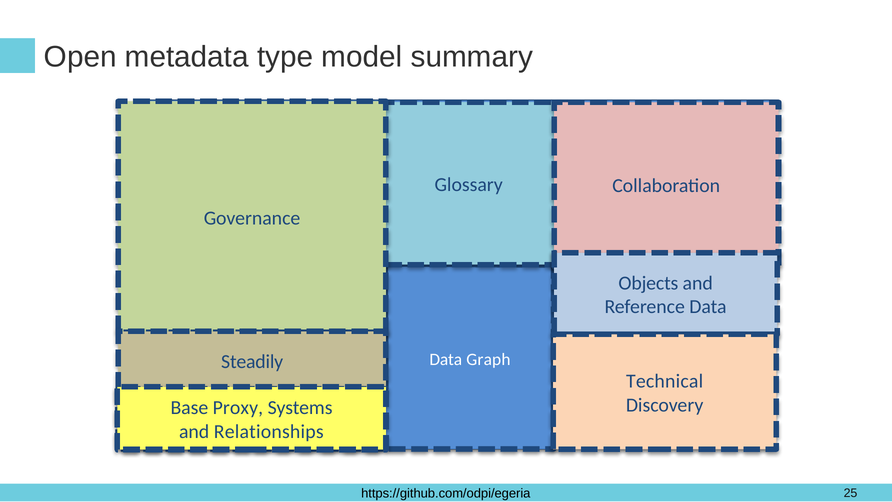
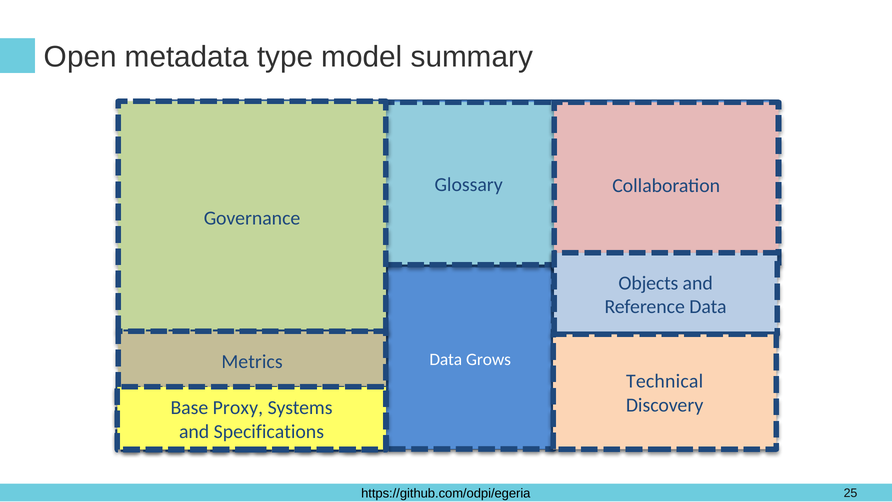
Steadily: Steadily -> Metrics
Graph: Graph -> Grows
Relationships: Relationships -> Specifications
